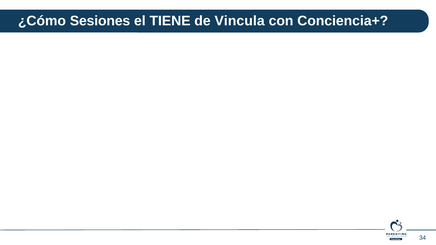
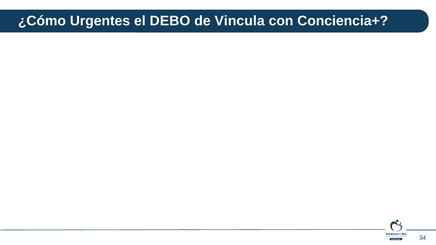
Sesiones: Sesiones -> Urgentes
TIENE: TIENE -> DEBO
